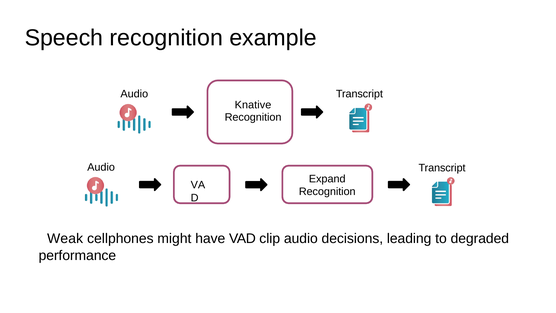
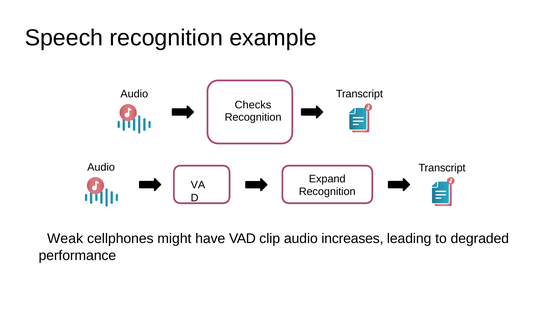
Knative: Knative -> Checks
decisions: decisions -> increases
